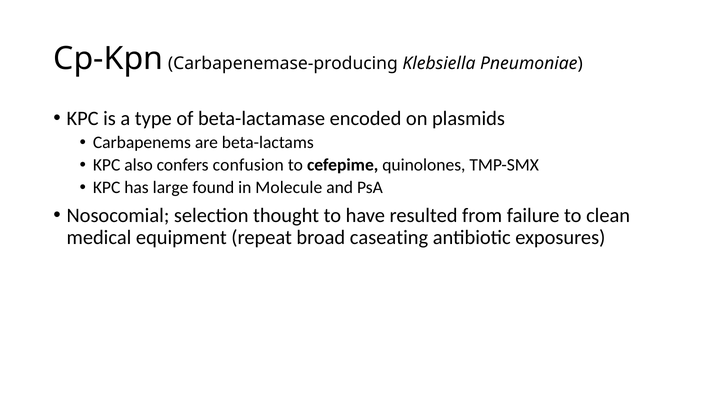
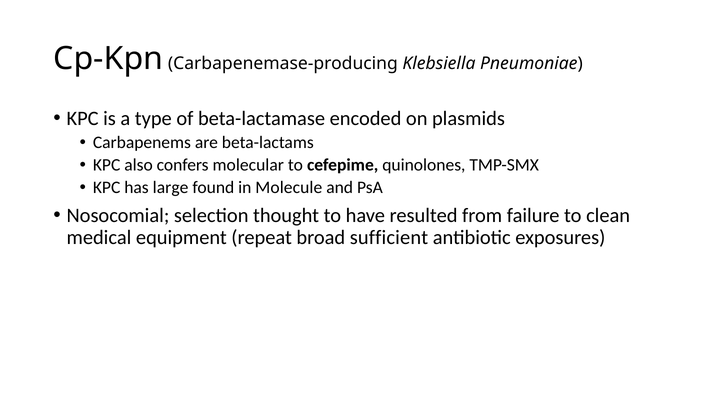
confusion: confusion -> molecular
caseating: caseating -> sufficient
